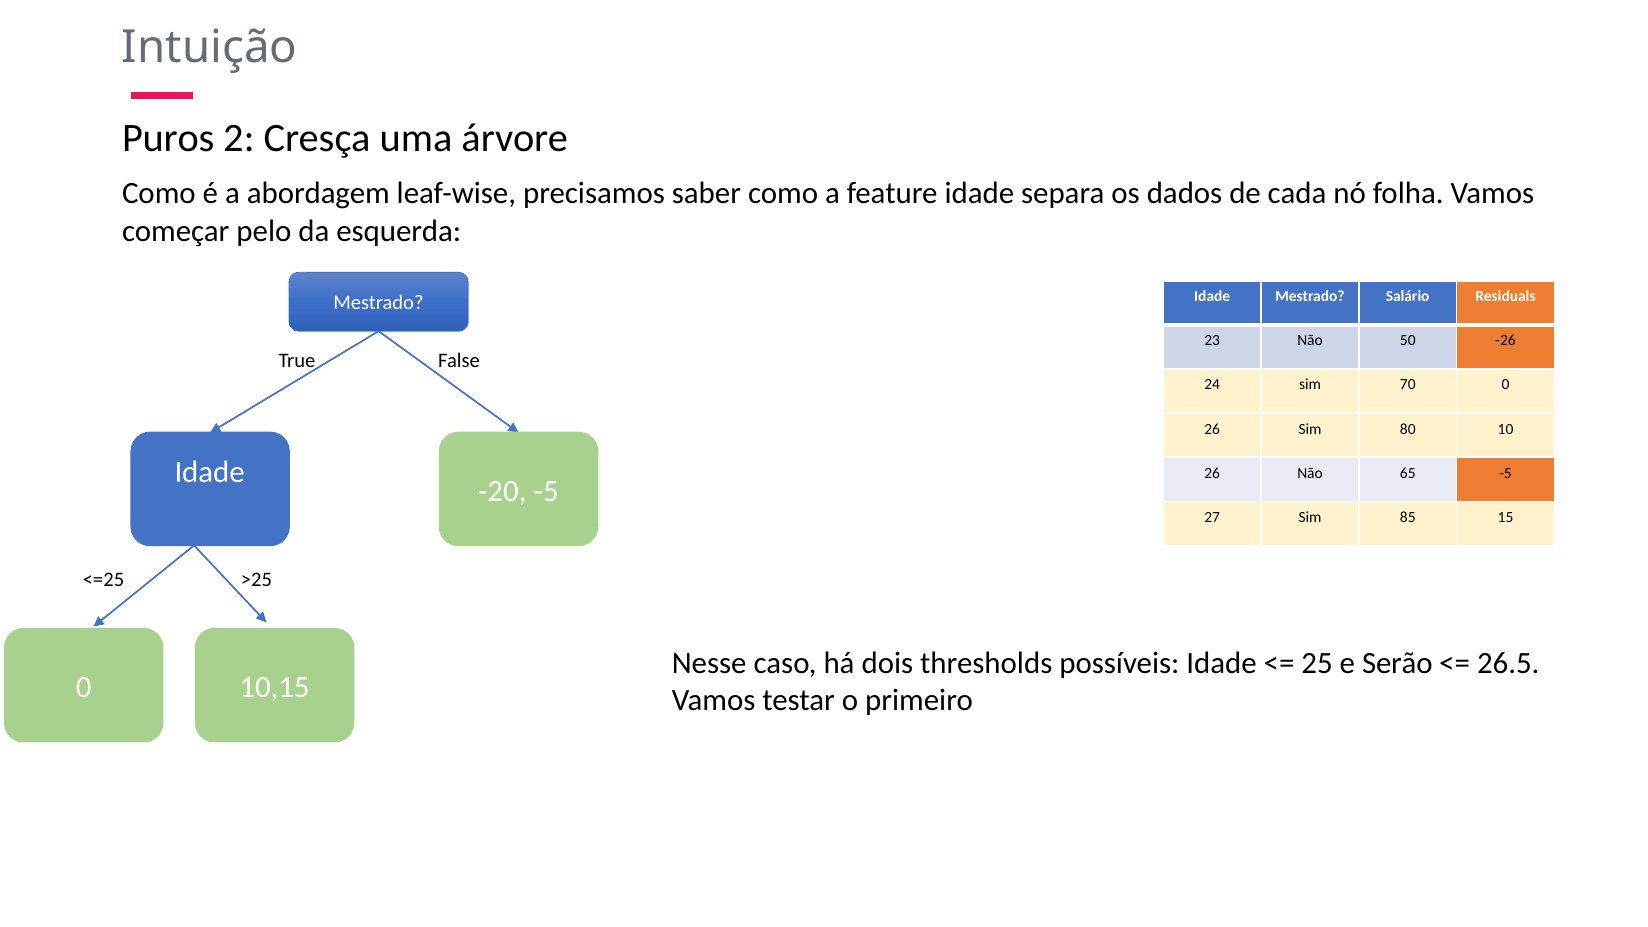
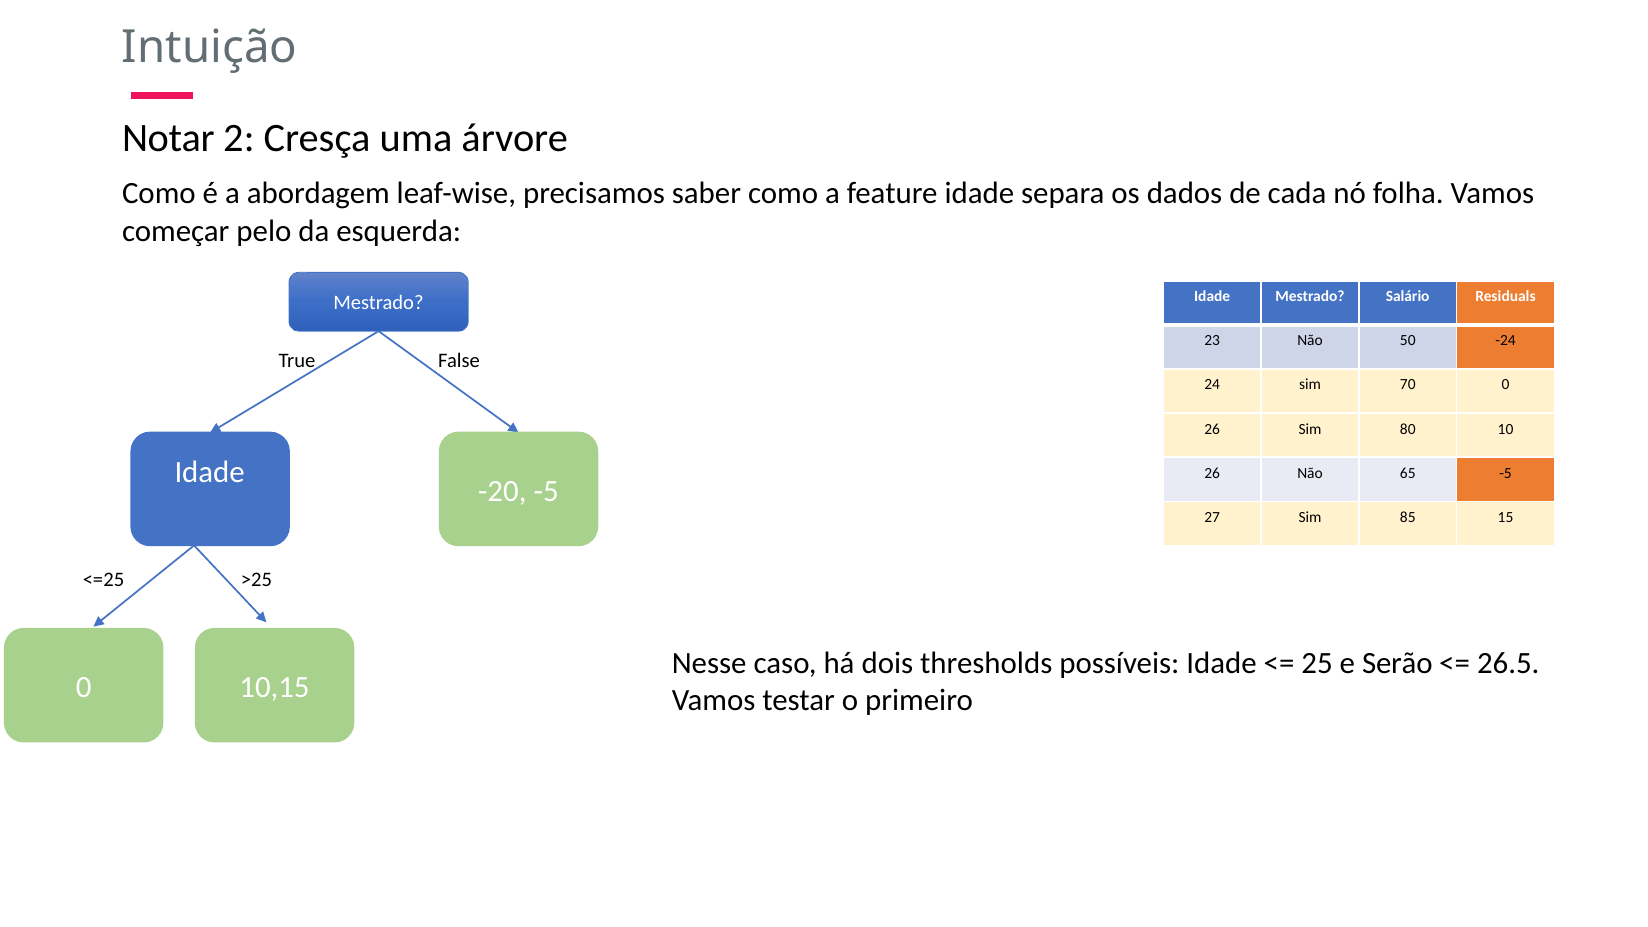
Puros: Puros -> Notar
-26: -26 -> -24
